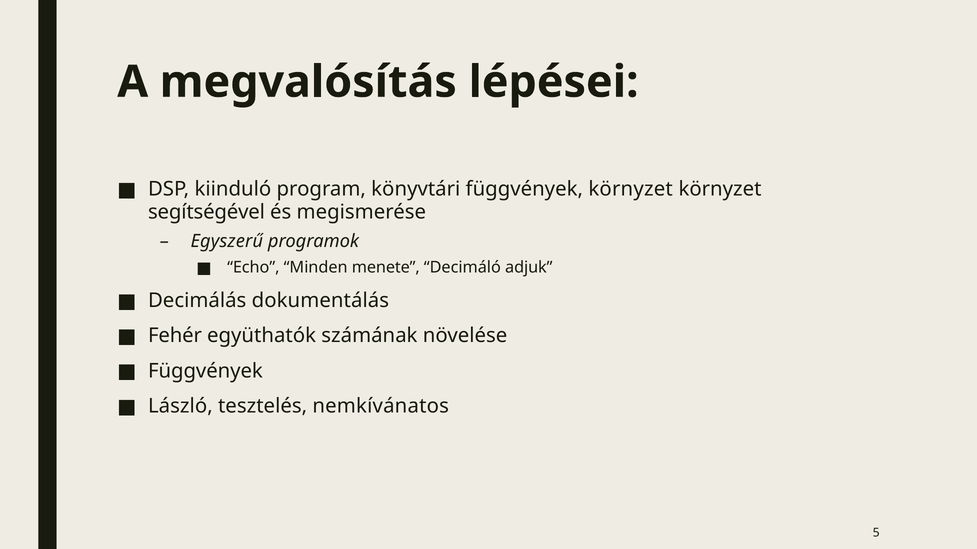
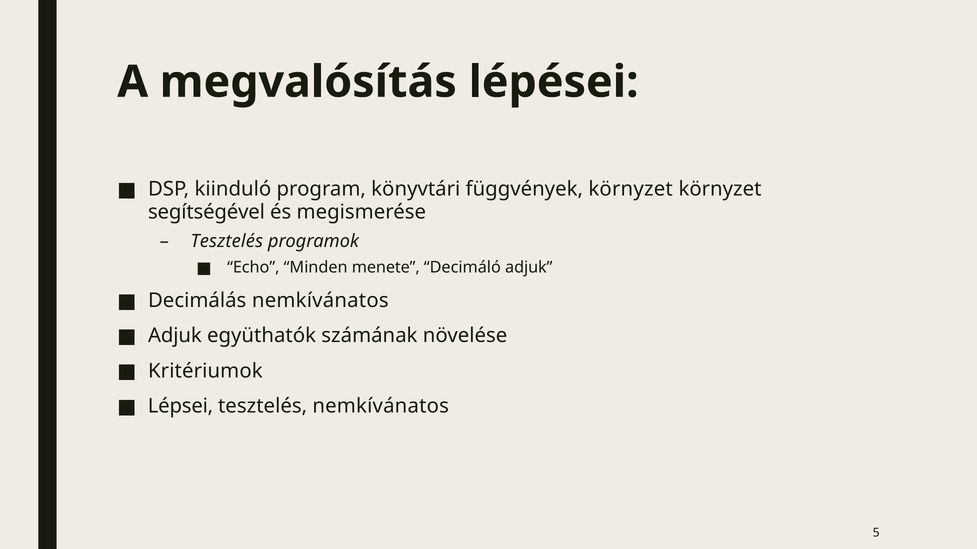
Egyszerű at (227, 241): Egyszerű -> Tesztelés
Decimálás dokumentálás: dokumentálás -> nemkívánatos
Fehér at (175, 336): Fehér -> Adjuk
Függvények at (205, 371): Függvények -> Kritériumok
László: László -> Lépsei
